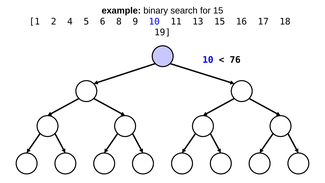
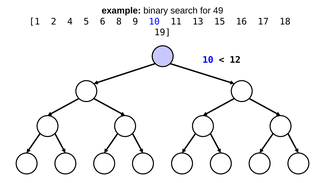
for 15: 15 -> 49
76: 76 -> 12
